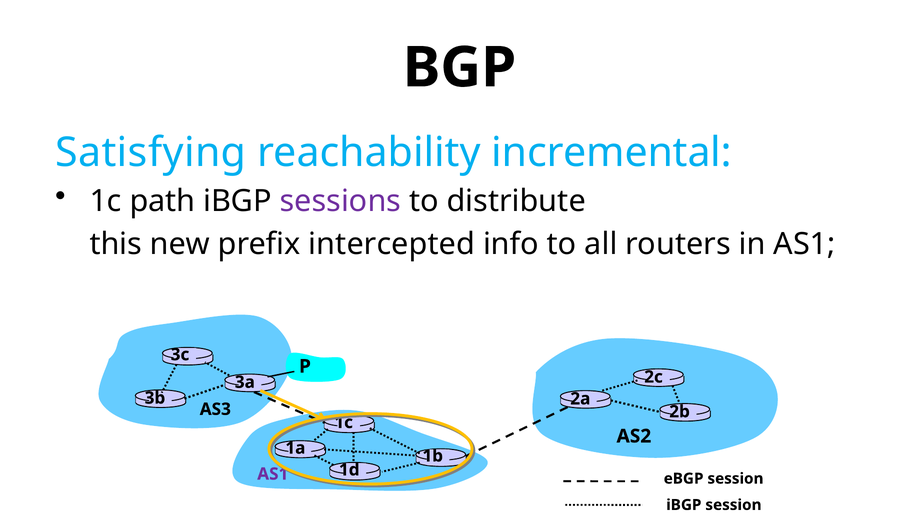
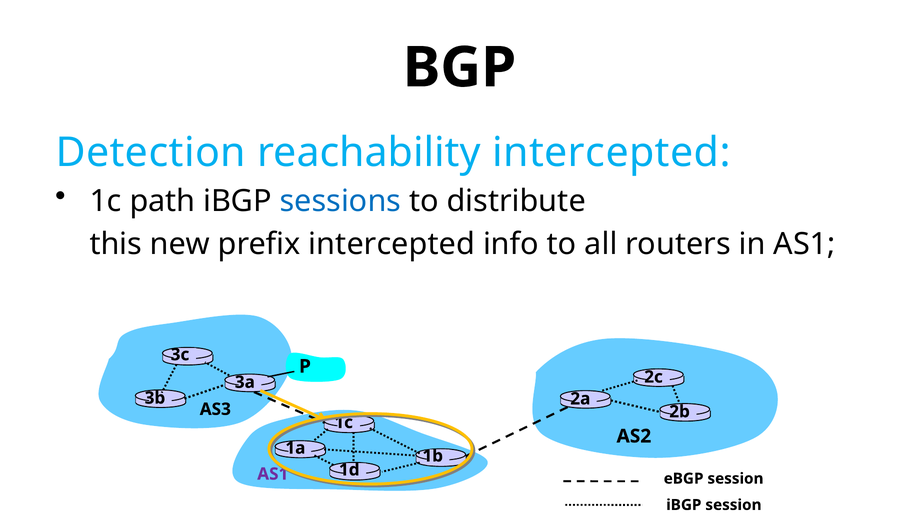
Satisfying: Satisfying -> Detection
reachability incremental: incremental -> intercepted
sessions colour: purple -> blue
